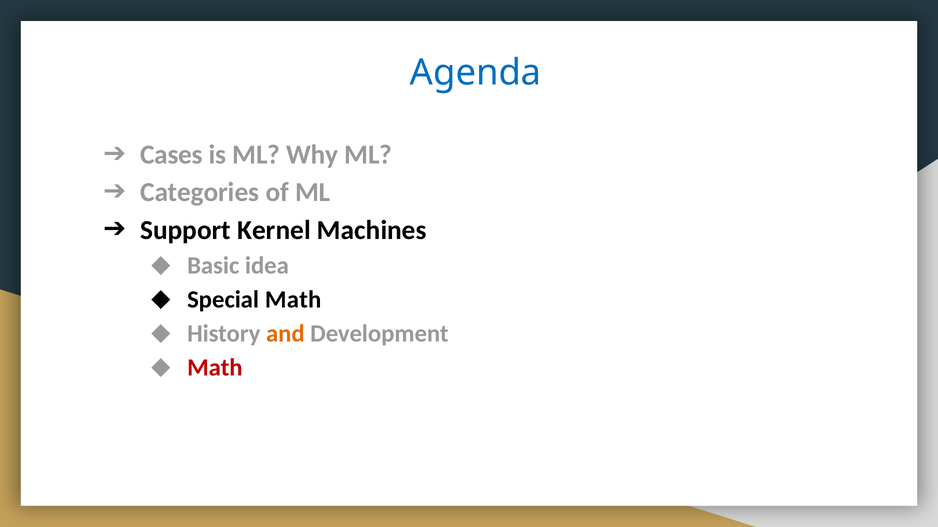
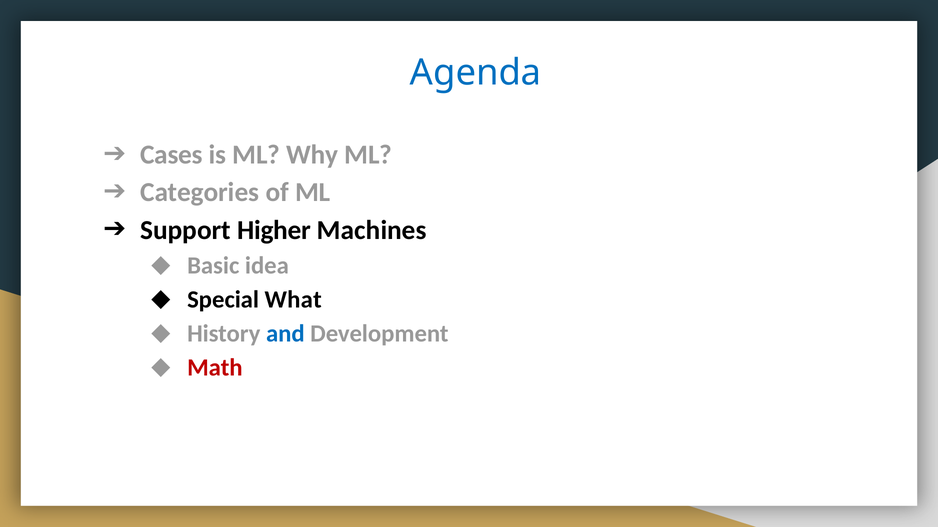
Kernel: Kernel -> Higher
Special Math: Math -> What
and colour: orange -> blue
